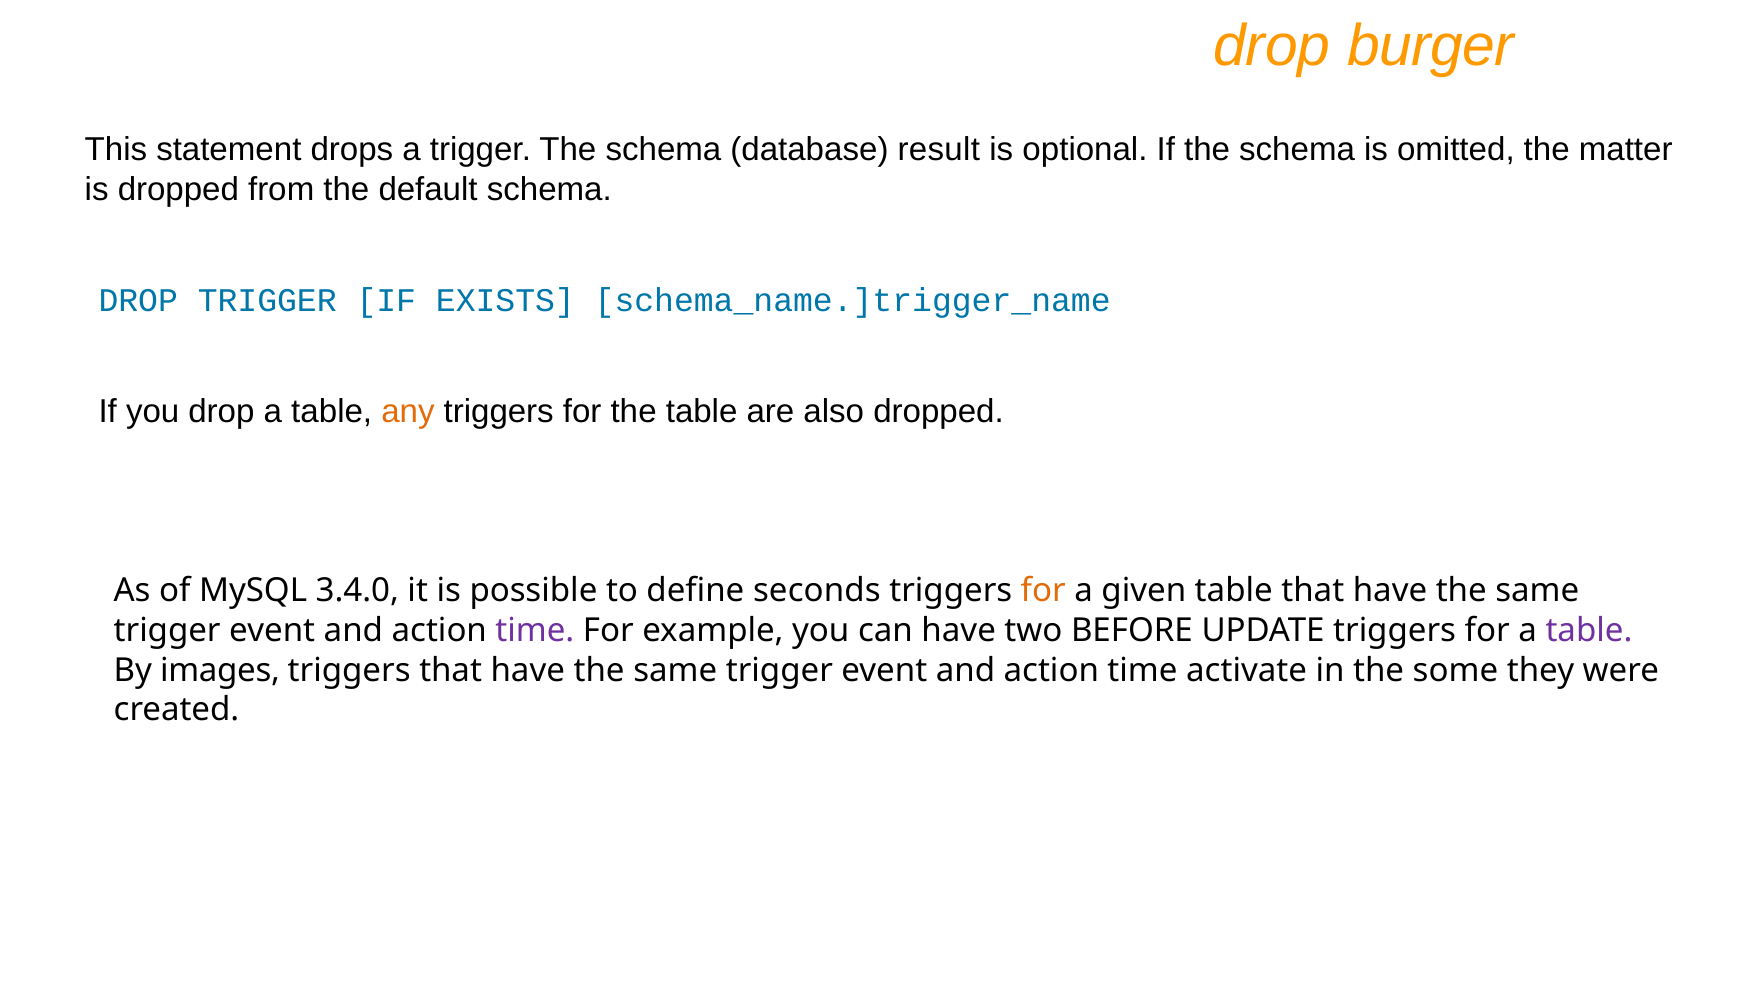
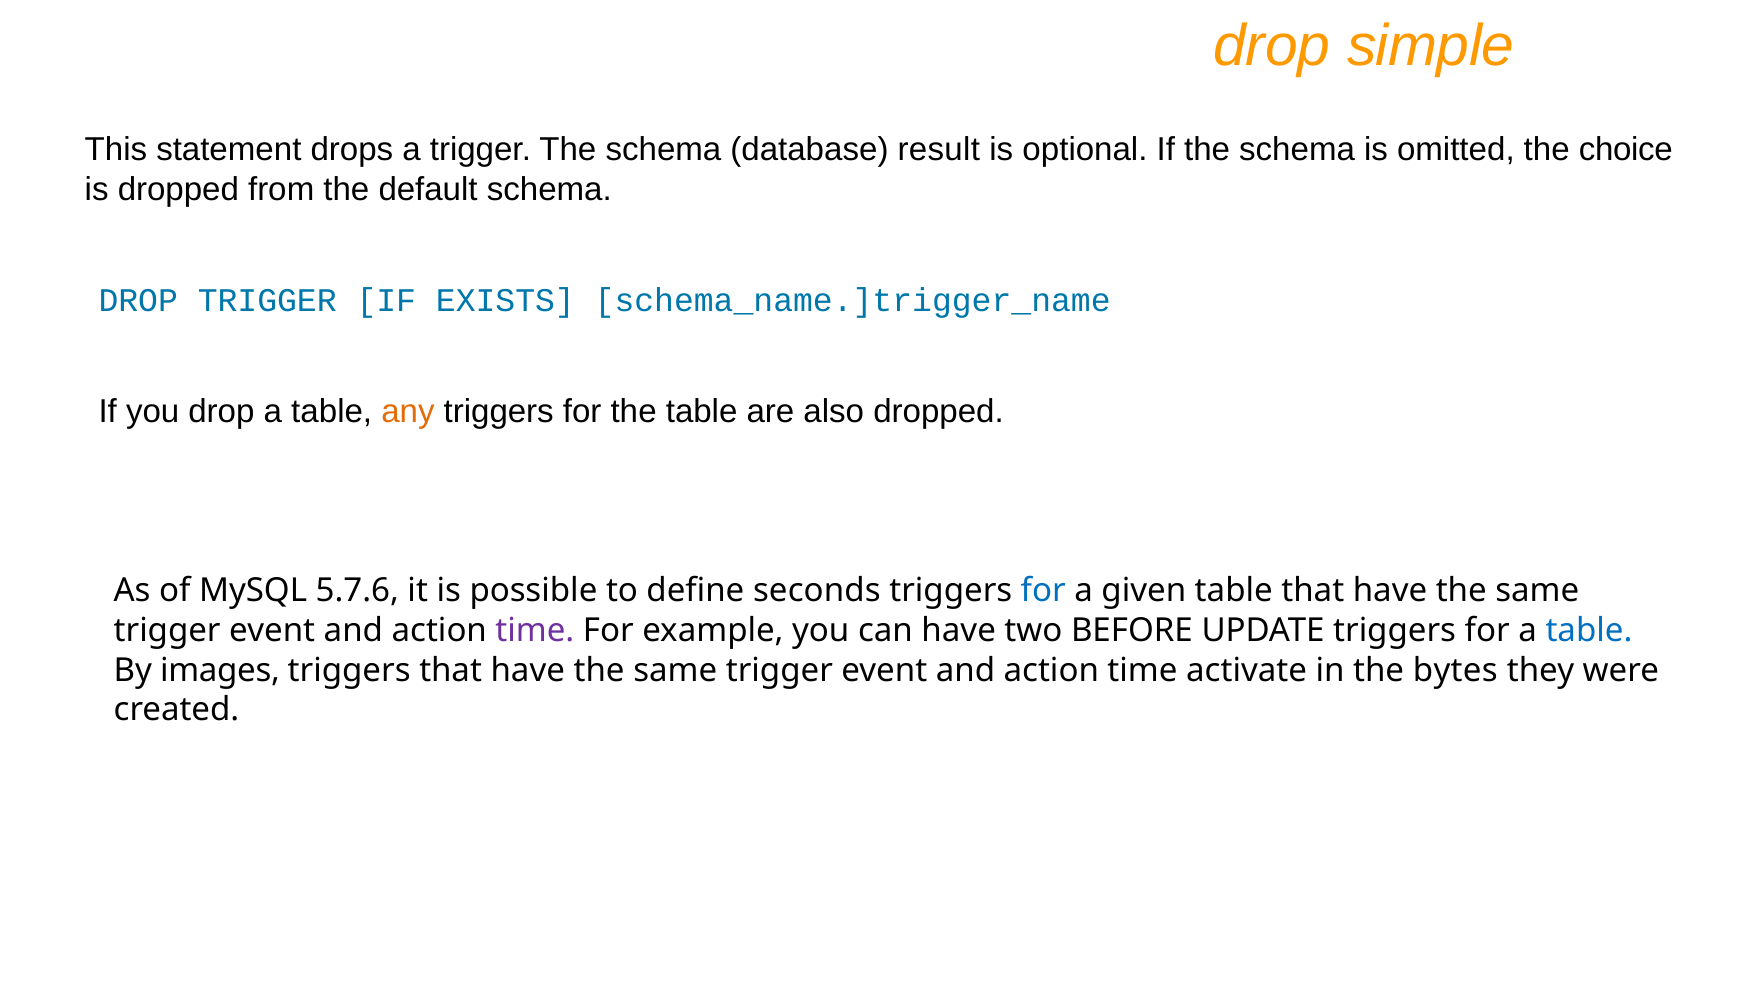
burger: burger -> simple
matter: matter -> choice
3.4.0: 3.4.0 -> 5.7.6
for at (1043, 591) colour: orange -> blue
table at (1589, 631) colour: purple -> blue
some: some -> bytes
